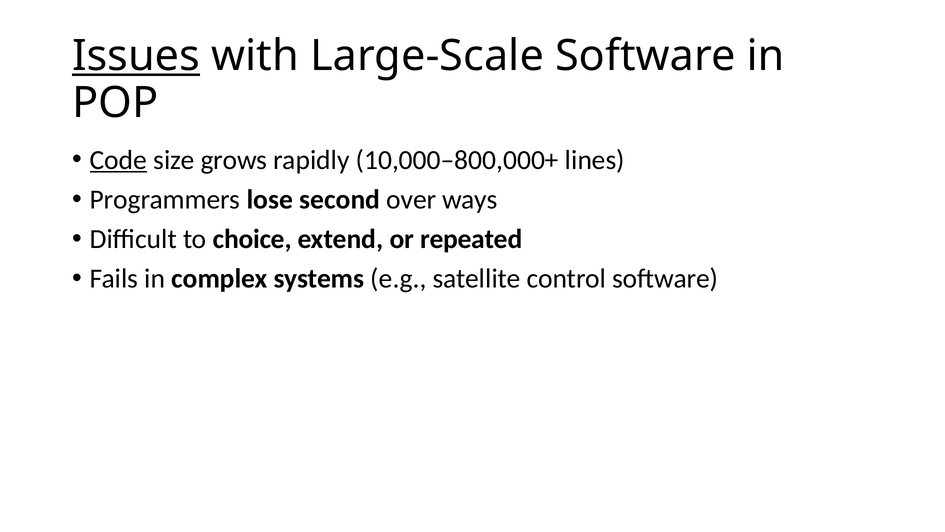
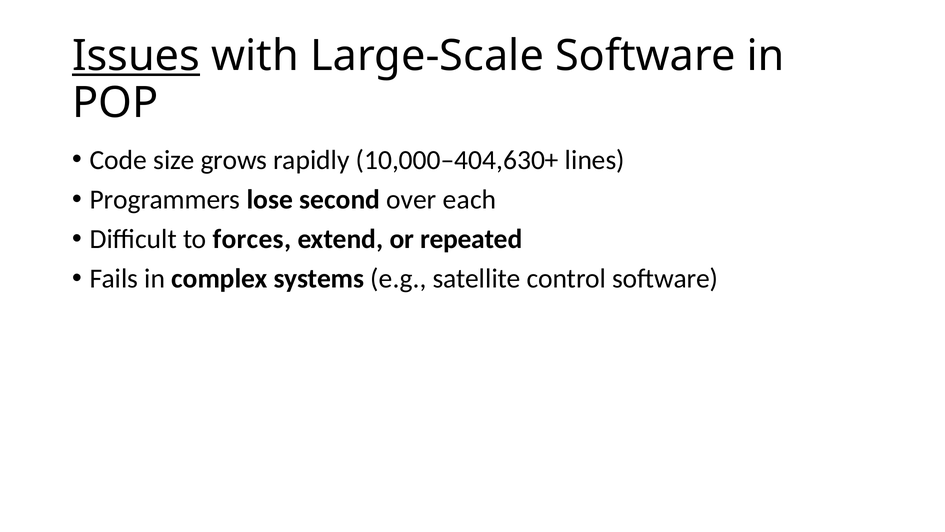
Code underline: present -> none
10,000–800,000+: 10,000–800,000+ -> 10,000–404,630+
ways: ways -> each
choice: choice -> forces
